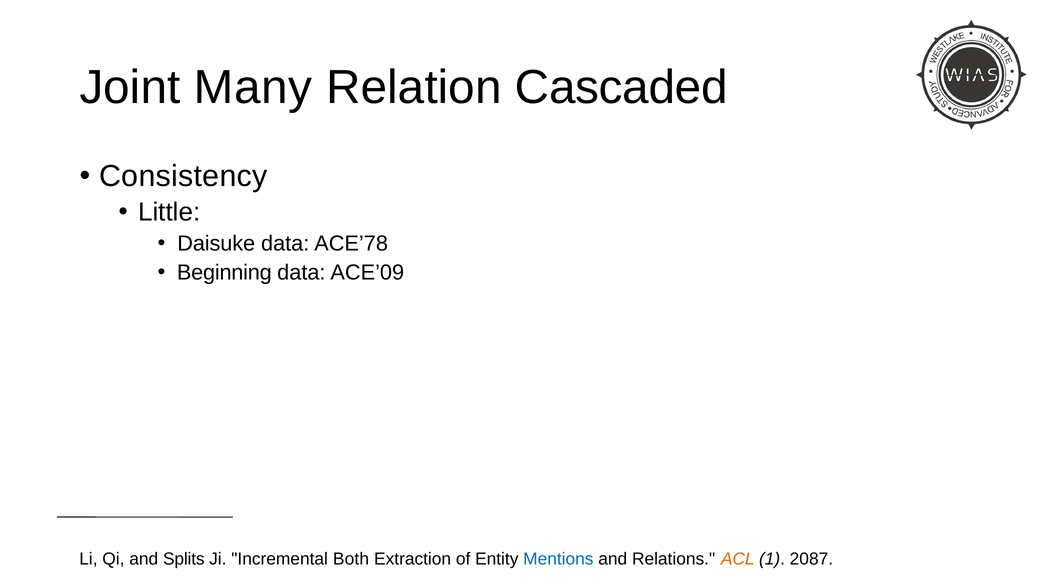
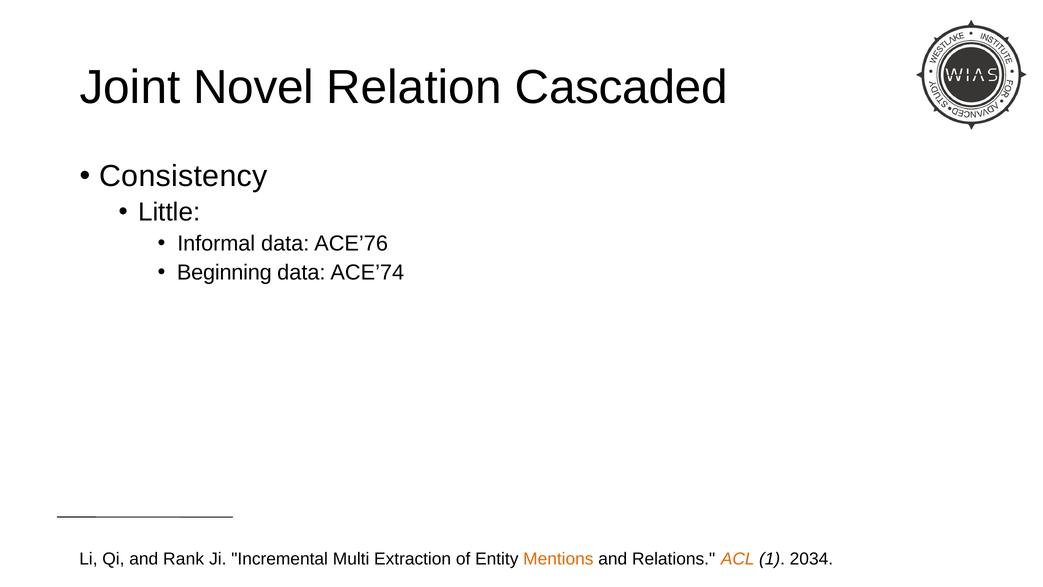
Many: Many -> Novel
Daisuke: Daisuke -> Informal
ACE’78: ACE’78 -> ACE’76
ACE’09: ACE’09 -> ACE’74
Splits: Splits -> Rank
Both: Both -> Multi
Mentions colour: blue -> orange
2087: 2087 -> 2034
